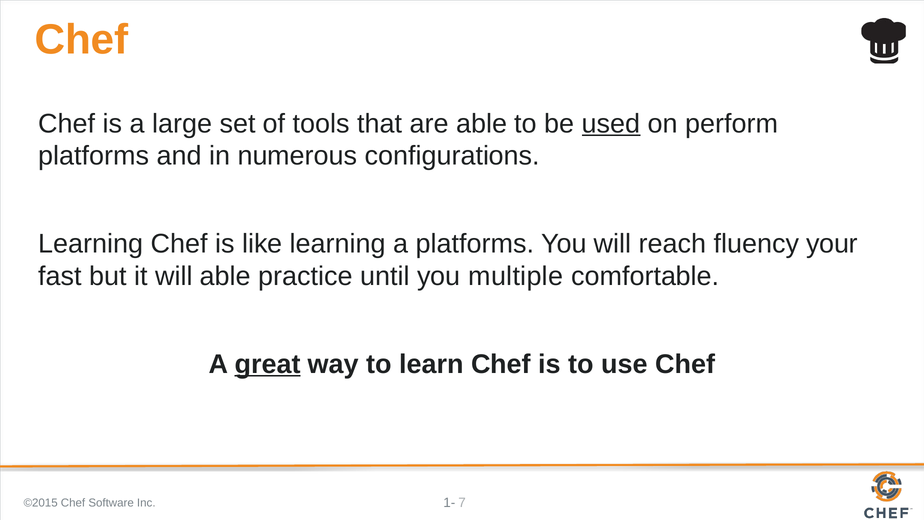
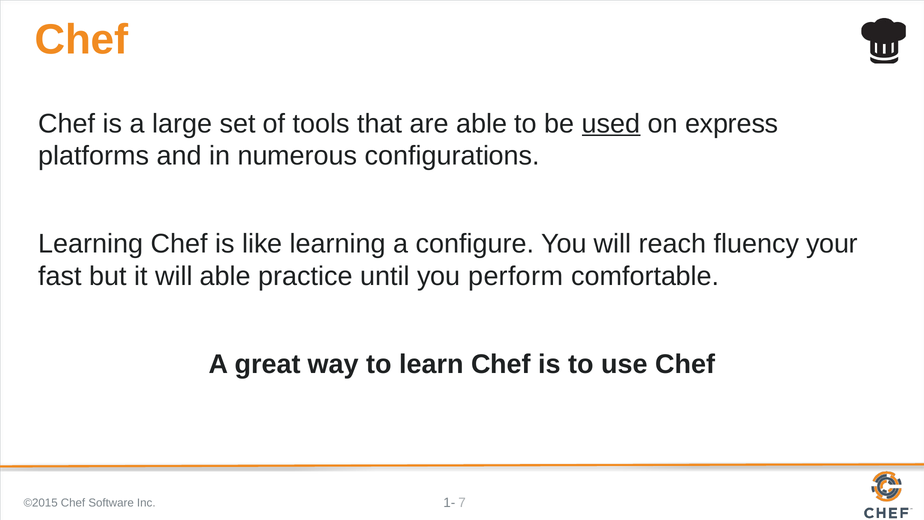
perform: perform -> express
a platforms: platforms -> configure
multiple: multiple -> perform
great underline: present -> none
